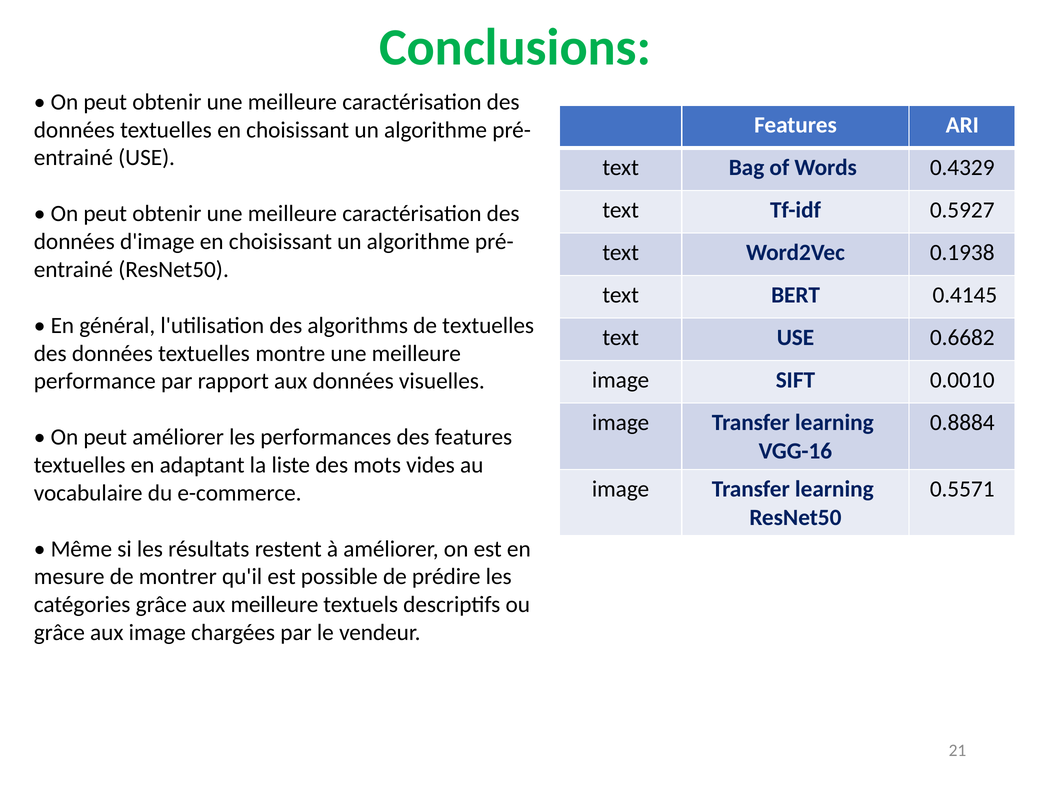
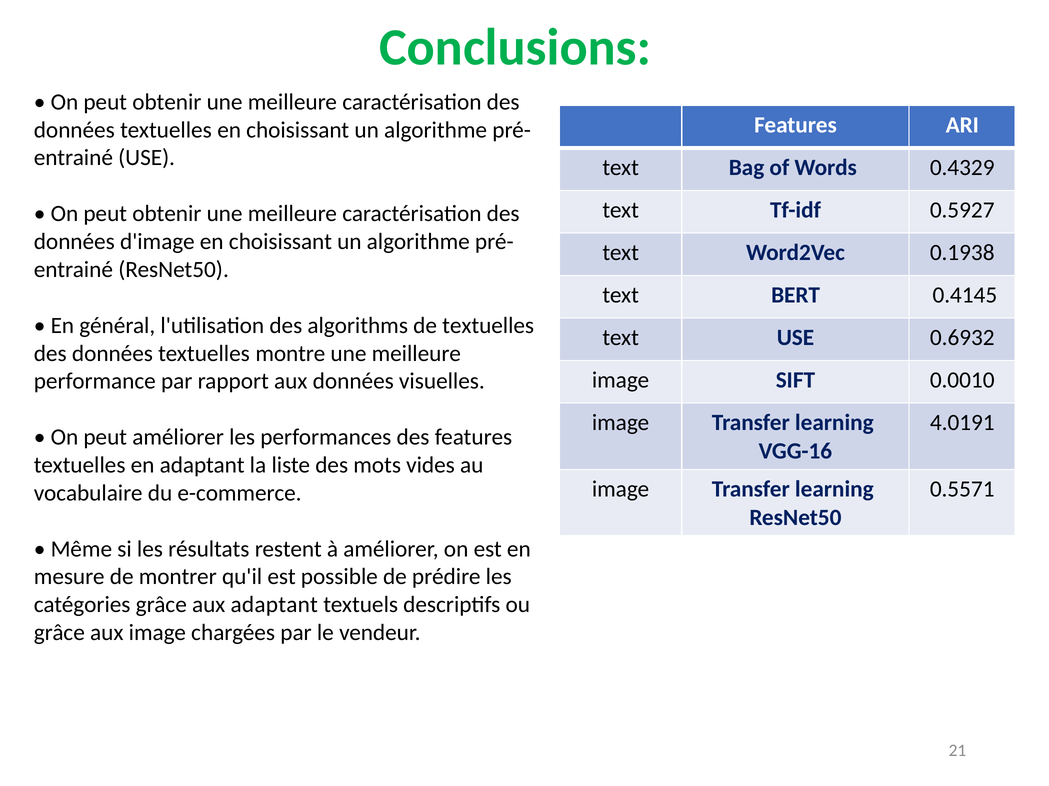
0.6682: 0.6682 -> 0.6932
0.8884: 0.8884 -> 4.0191
aux meilleure: meilleure -> adaptant
